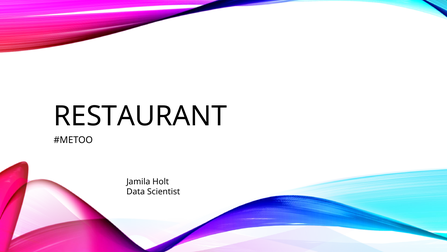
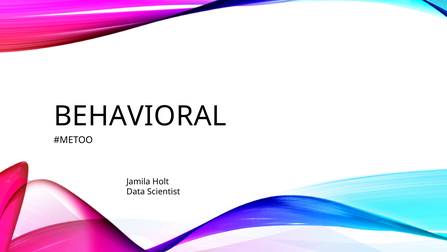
RESTAURANT: RESTAURANT -> BEHAVIORAL
